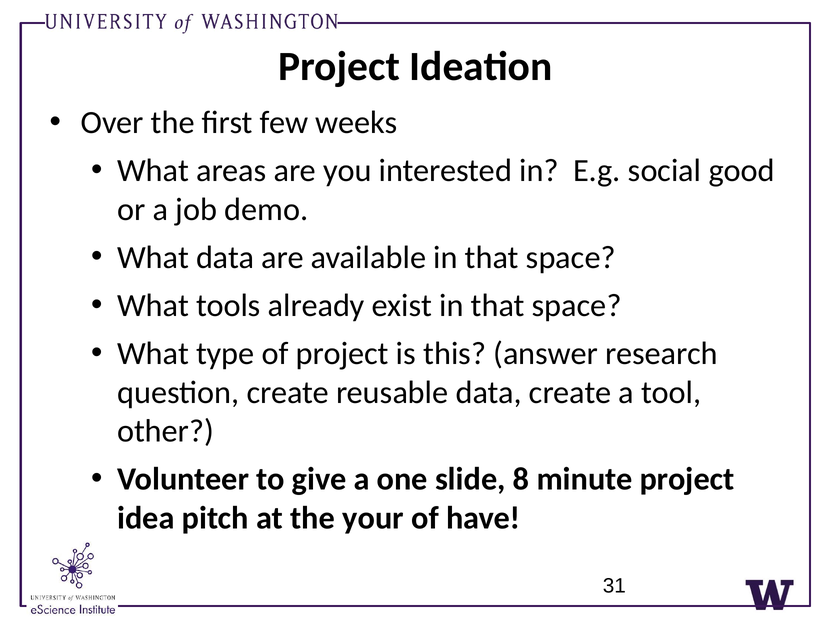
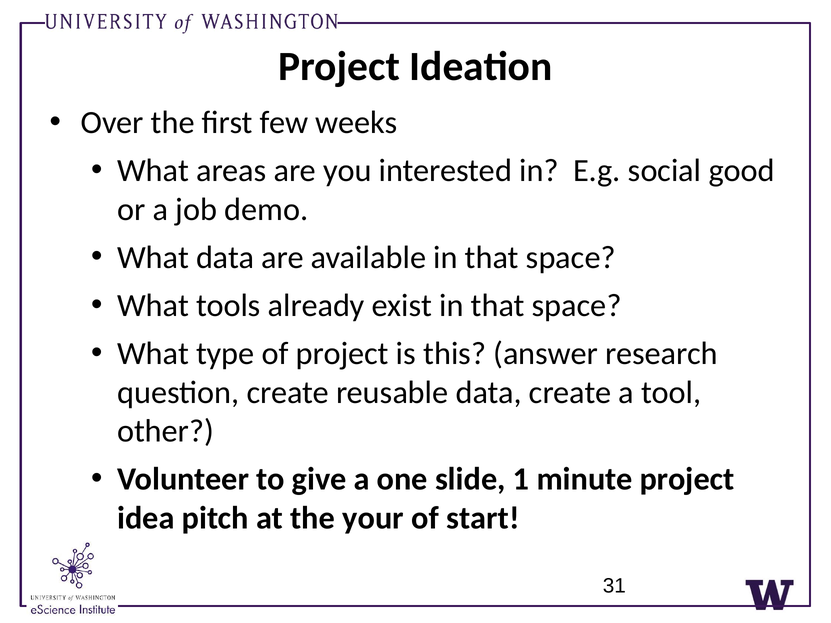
8: 8 -> 1
have: have -> start
